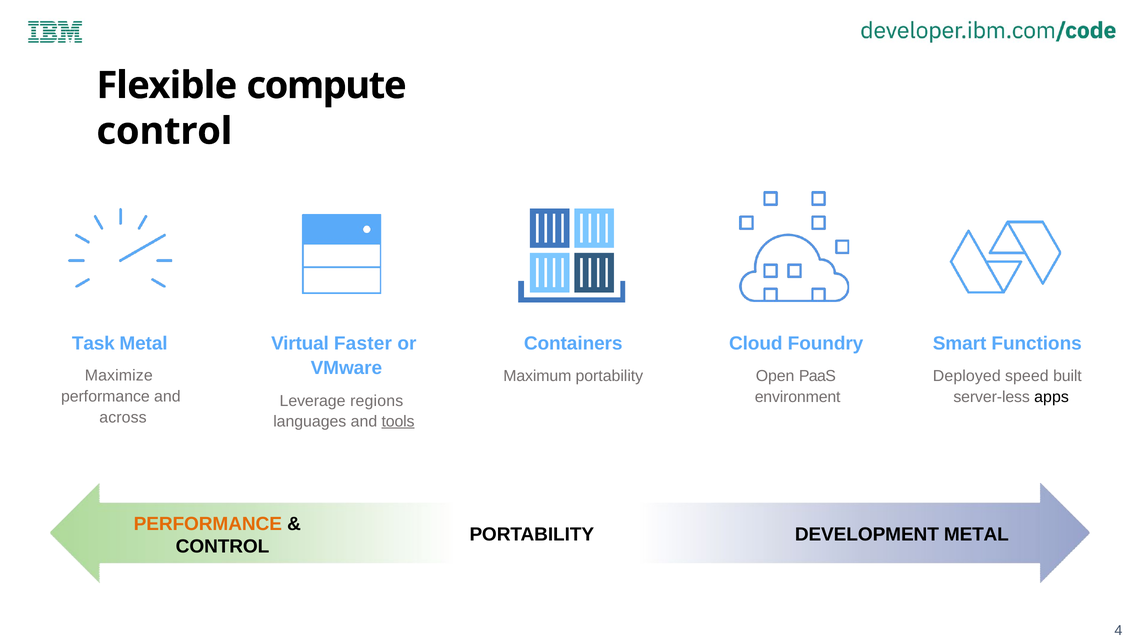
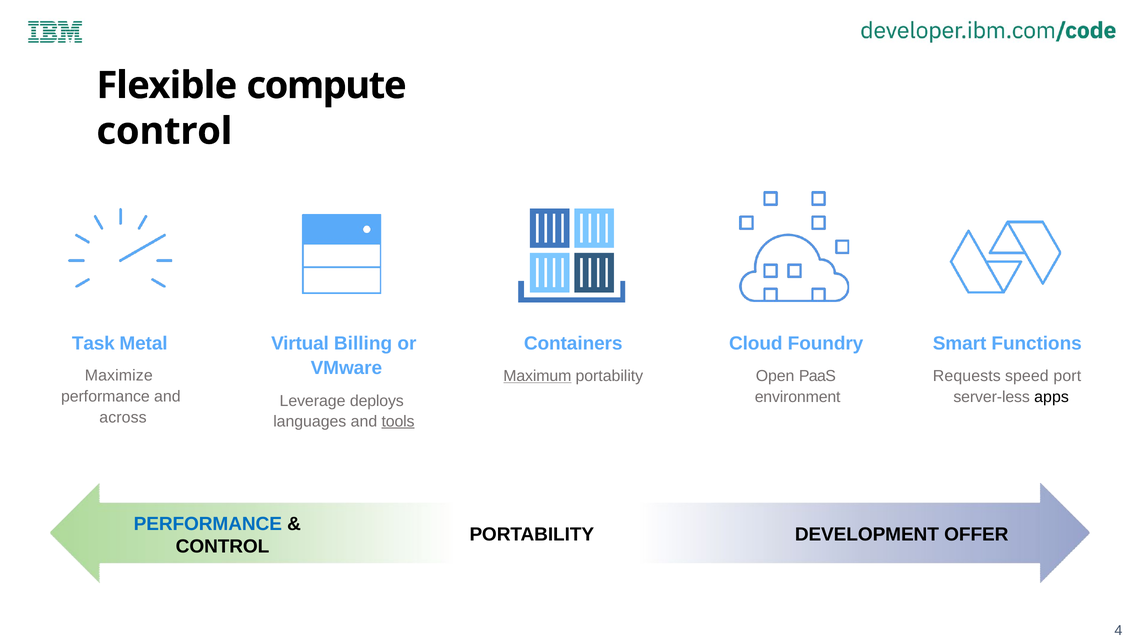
Faster: Faster -> Billing
Deployed: Deployed -> Requests
built: built -> port
Maximum underline: none -> present
regions: regions -> deploys
PERFORMANCE at (208, 524) colour: orange -> blue
DEVELOPMENT METAL: METAL -> OFFER
